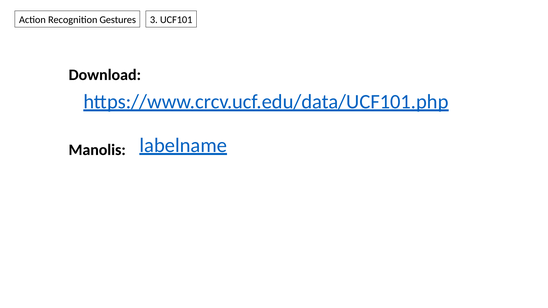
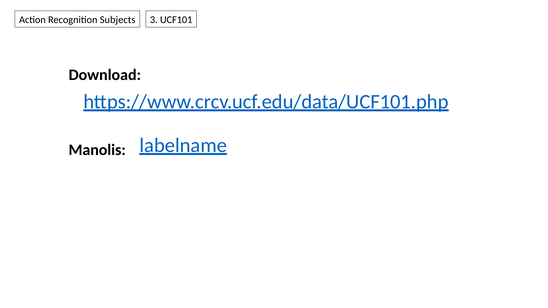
Gestures: Gestures -> Subjects
